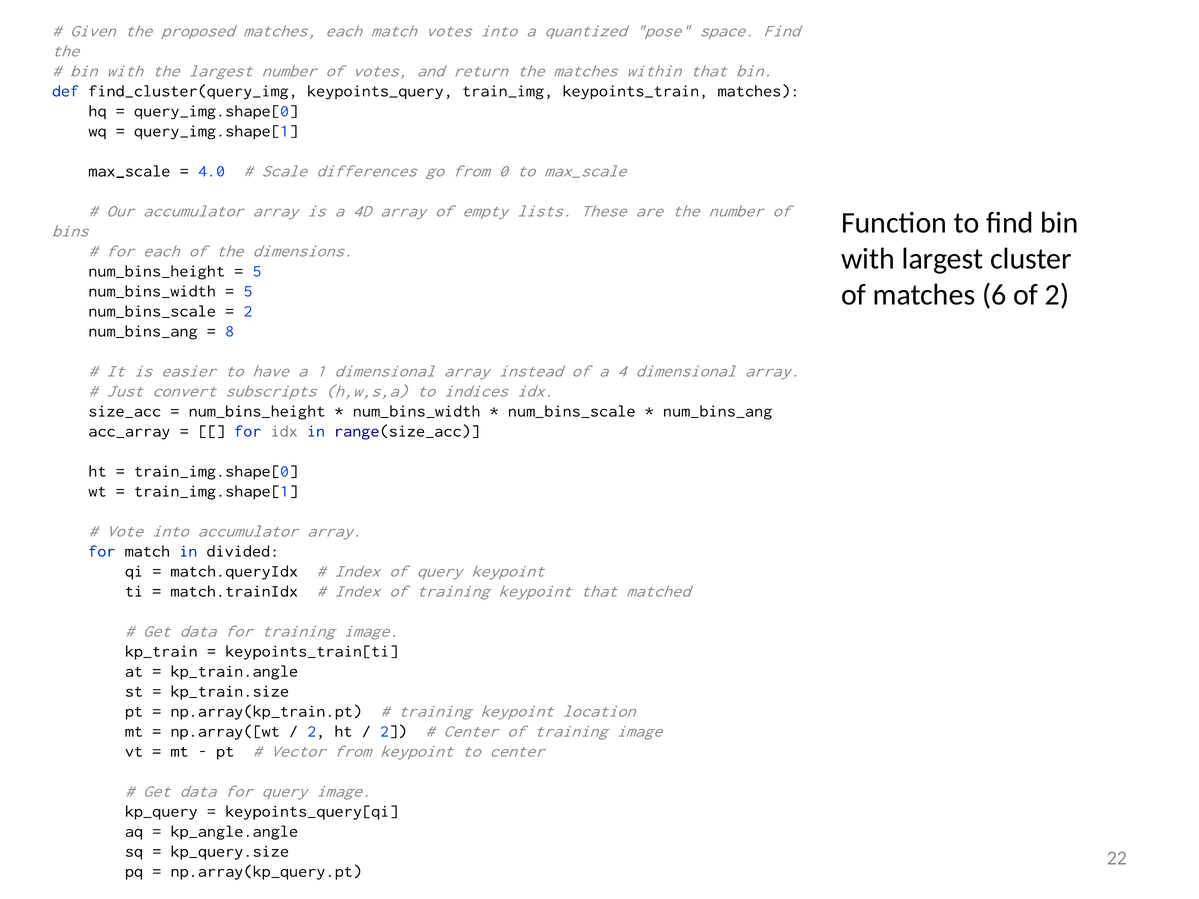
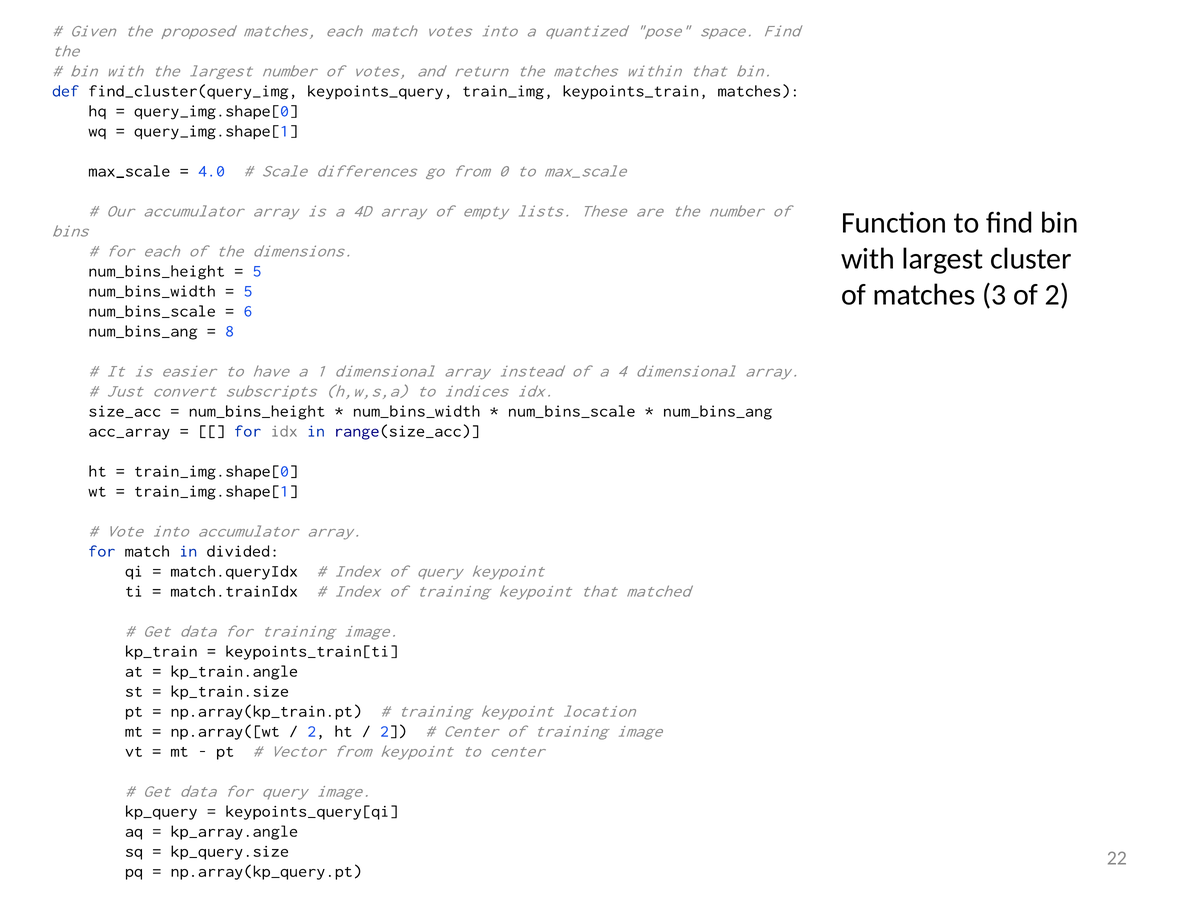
6: 6 -> 3
2 at (248, 311): 2 -> 6
kp_angle.angle: kp_angle.angle -> kp_array.angle
